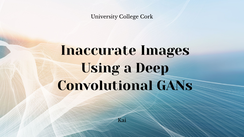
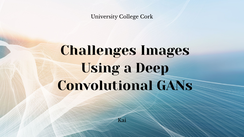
Inaccurate: Inaccurate -> Challenges
